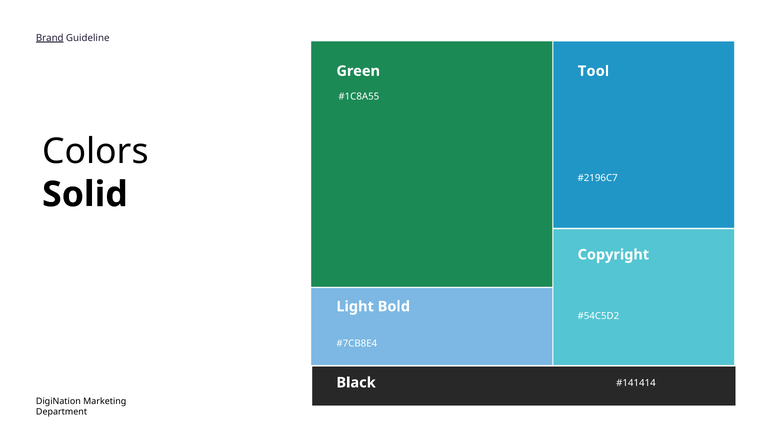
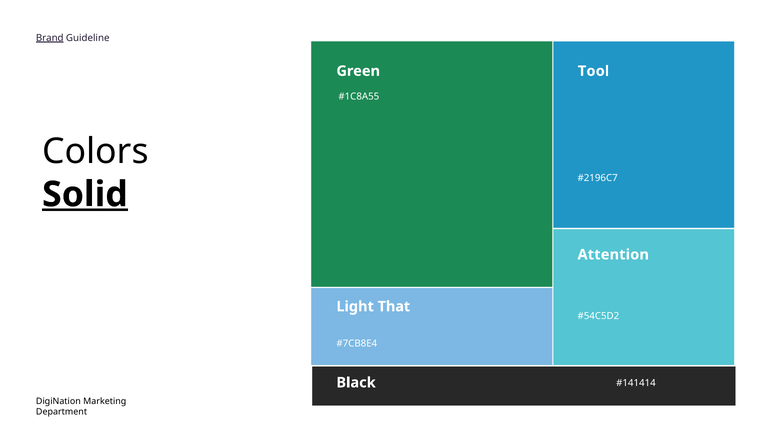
Solid underline: none -> present
Copyright: Copyright -> Attention
Bold: Bold -> That
